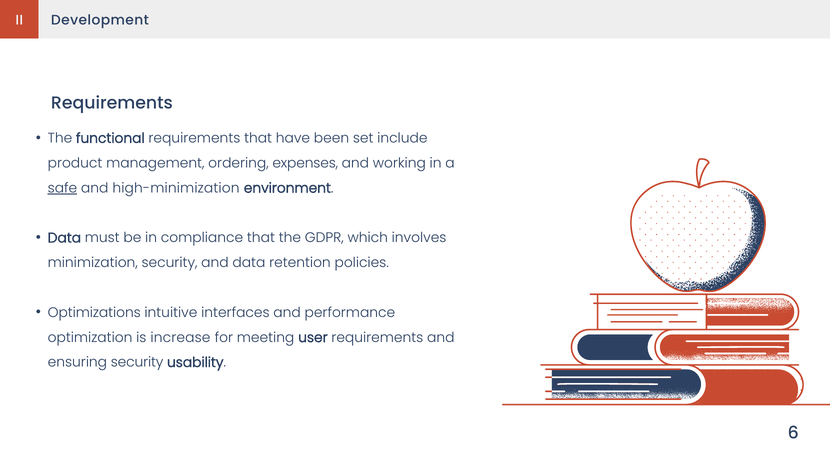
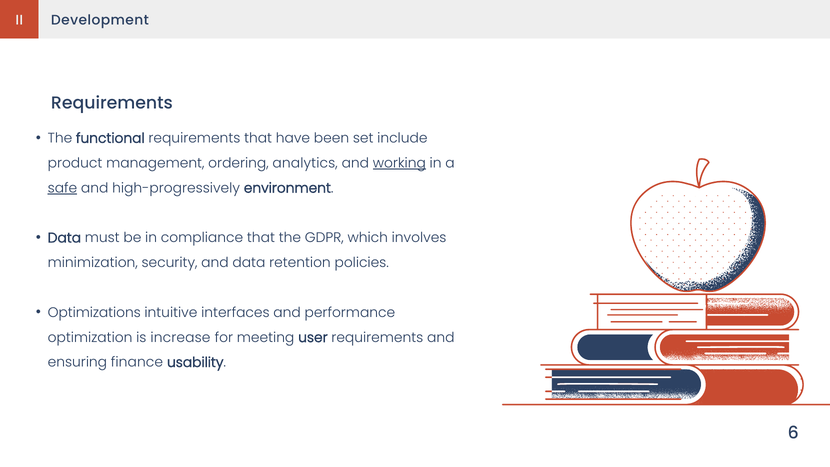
expenses: expenses -> analytics
working underline: none -> present
high-minimization: high-minimization -> high-progressively
ensuring security: security -> finance
